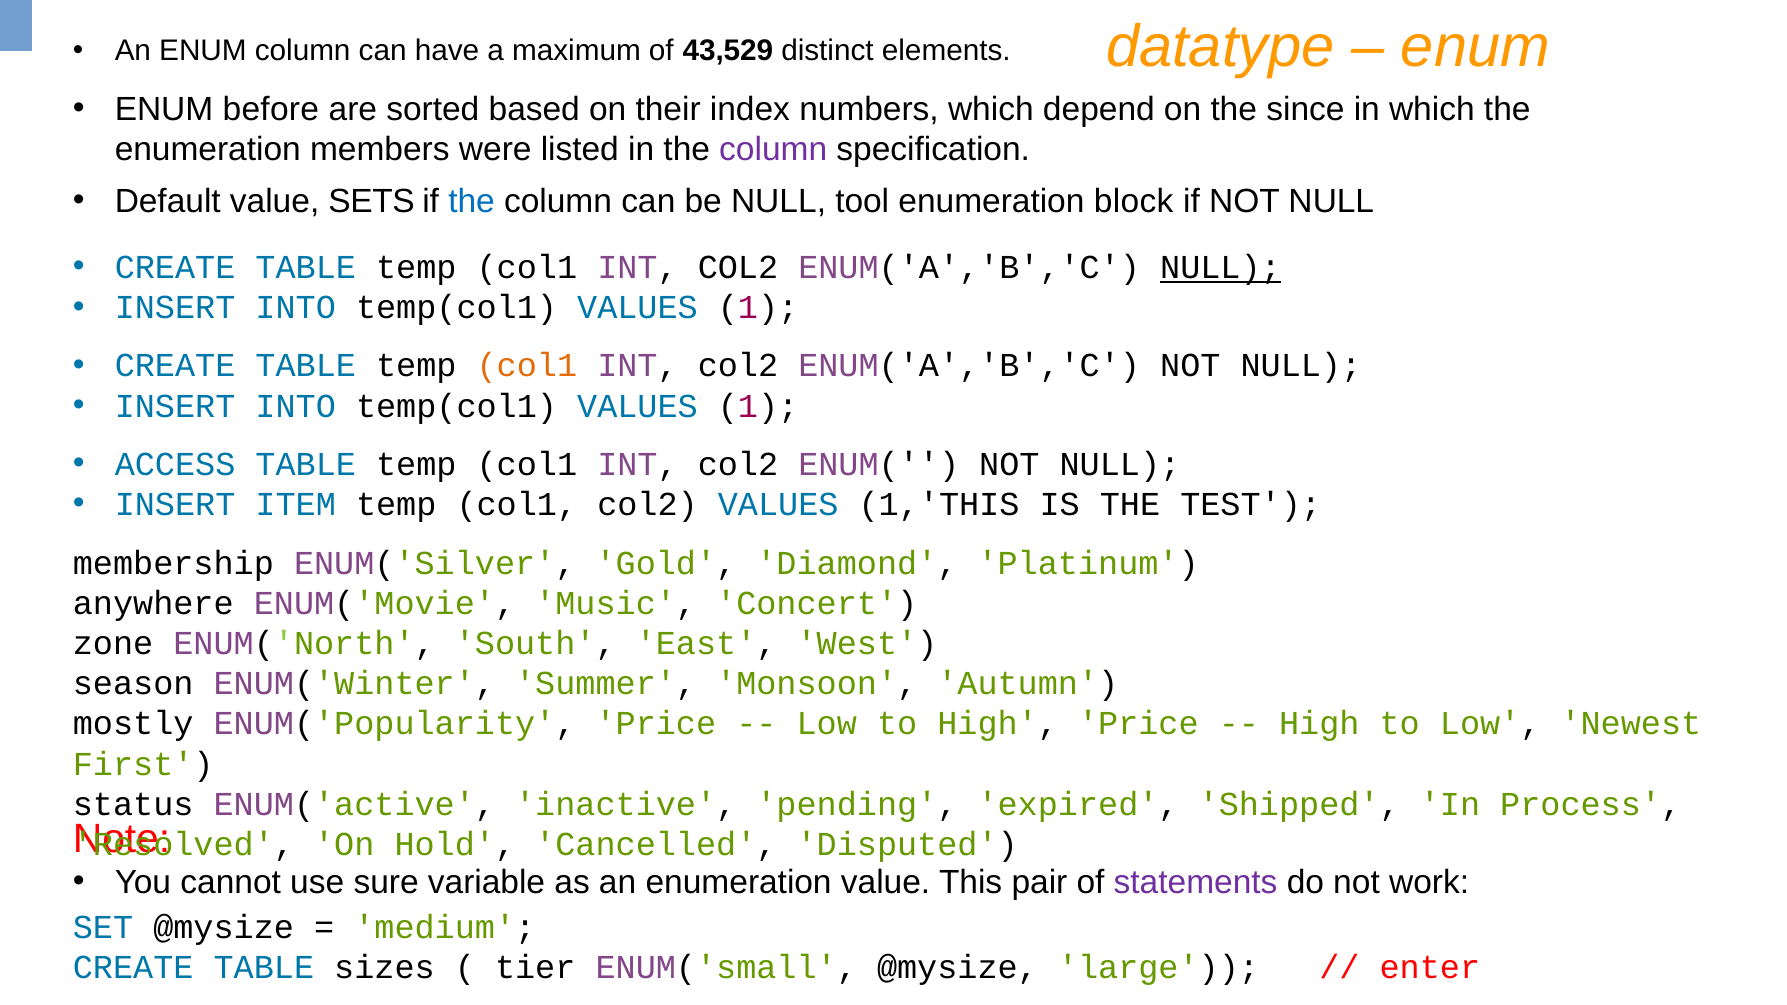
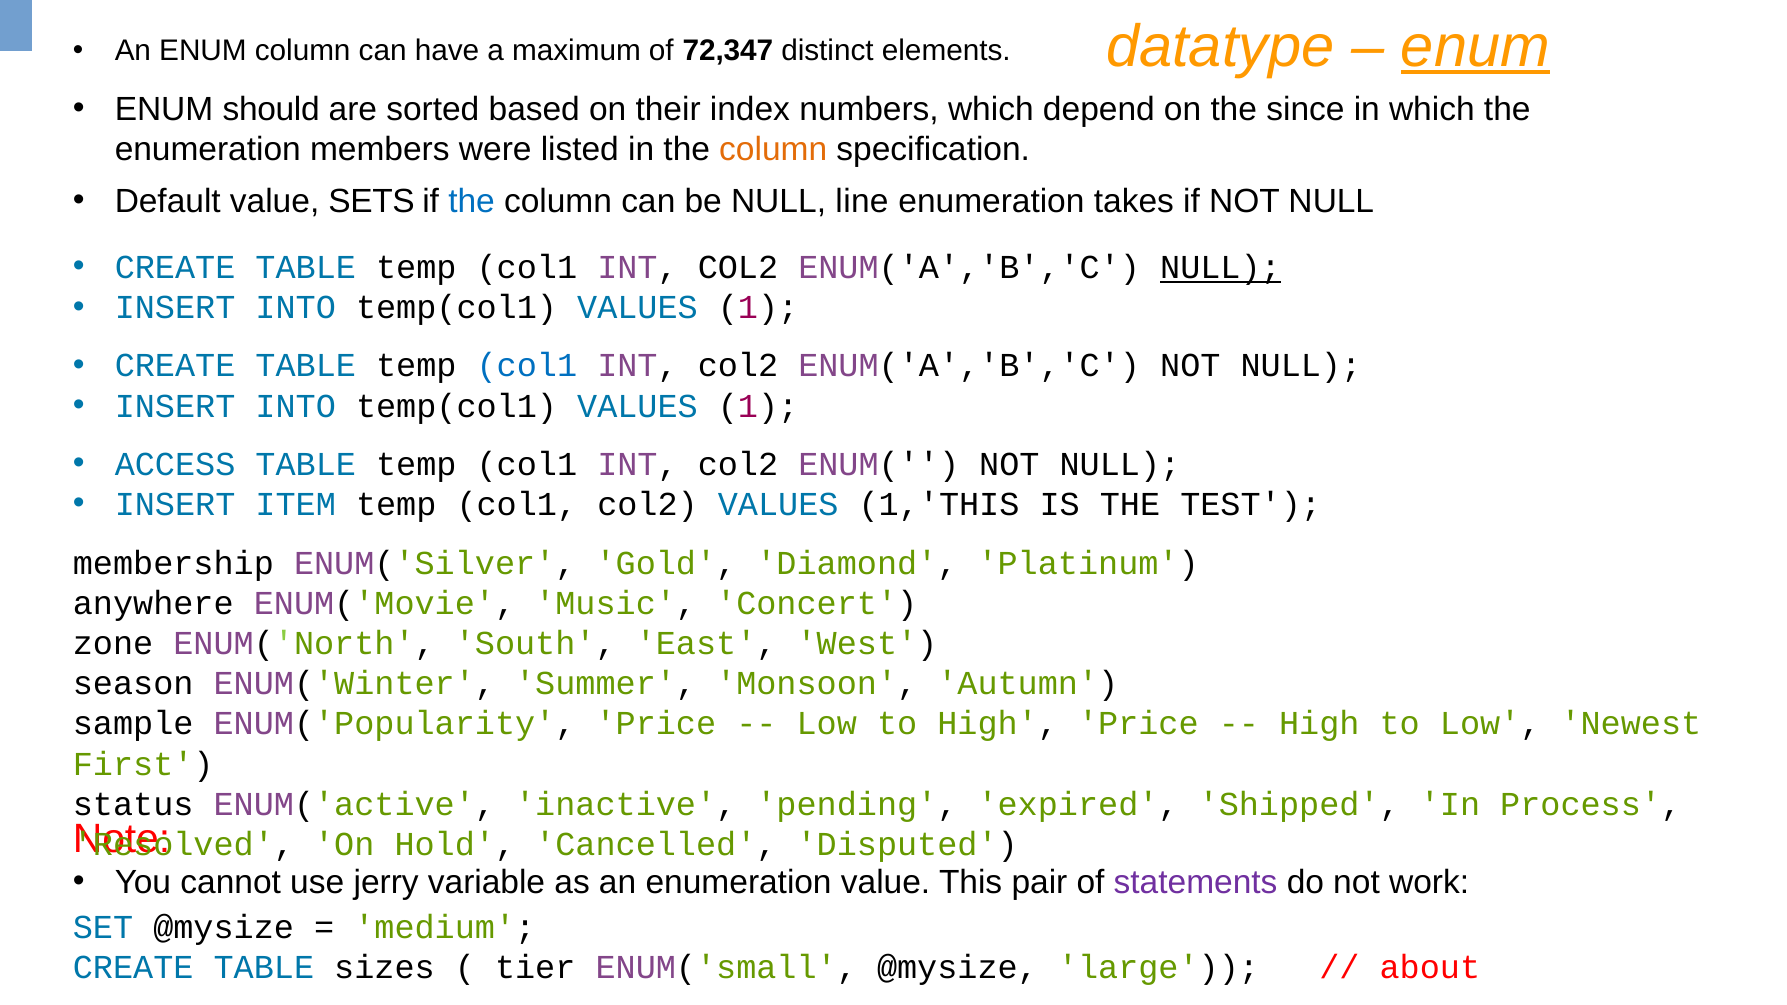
enum at (1475, 47) underline: none -> present
43,529: 43,529 -> 72,347
before: before -> should
column at (773, 150) colour: purple -> orange
tool: tool -> line
block: block -> takes
col1 at (527, 366) colour: orange -> blue
mostly: mostly -> sample
sure: sure -> jerry
enter: enter -> about
